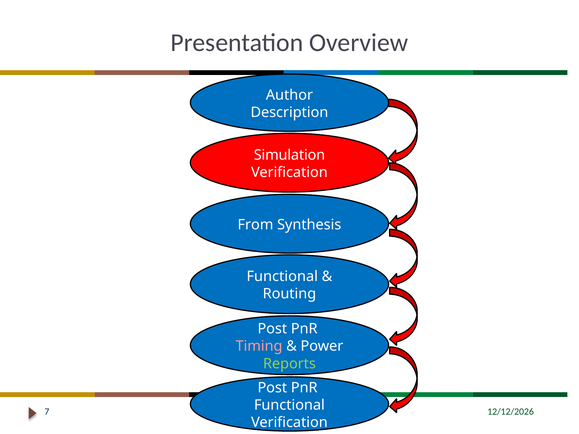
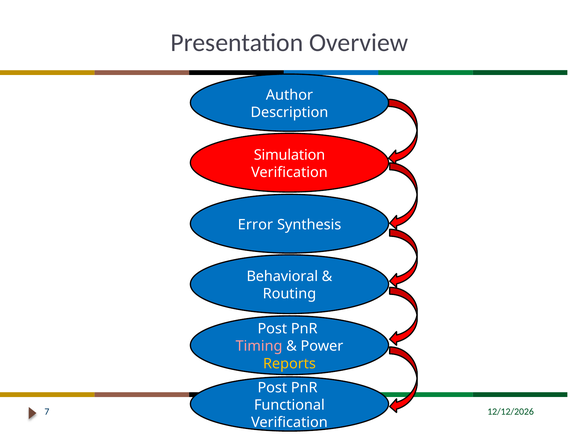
From: From -> Error
Functional at (282, 277): Functional -> Behavioral
Reports colour: light green -> yellow
